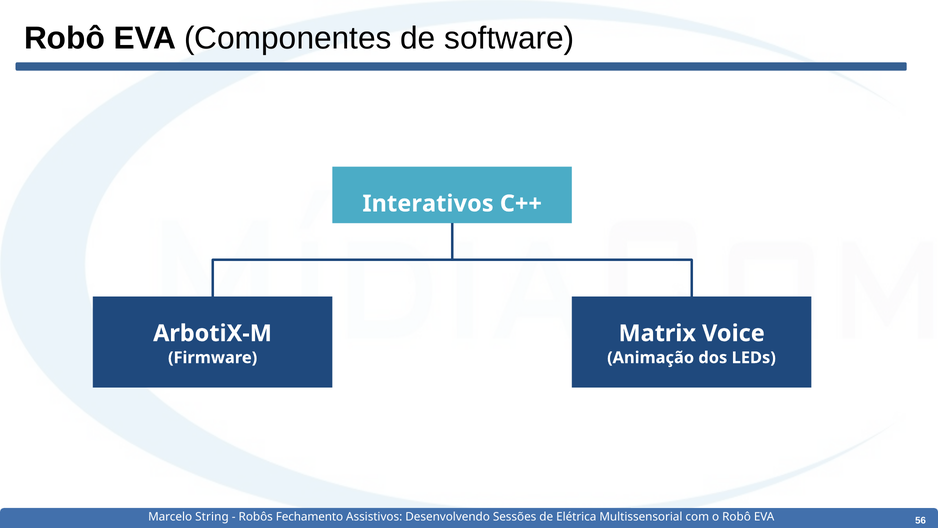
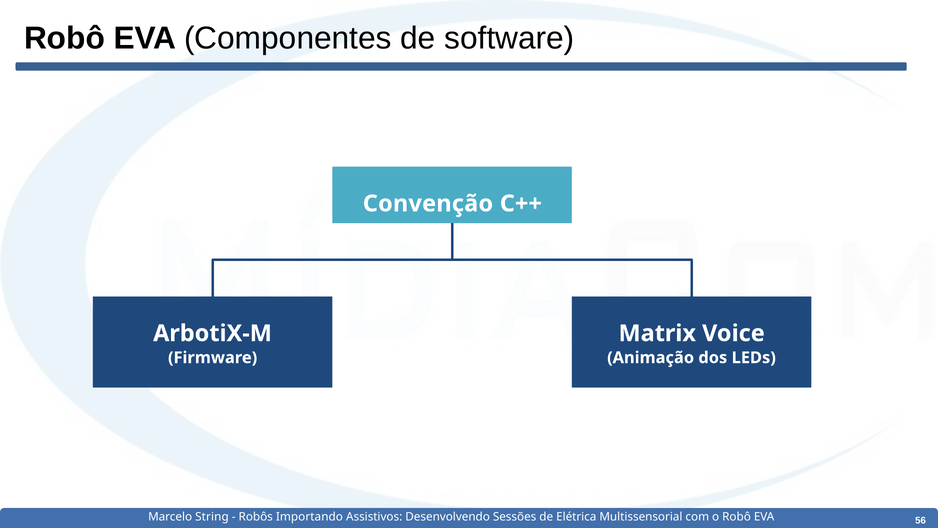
Interativos: Interativos -> Convenção
Fechamento: Fechamento -> Importando
